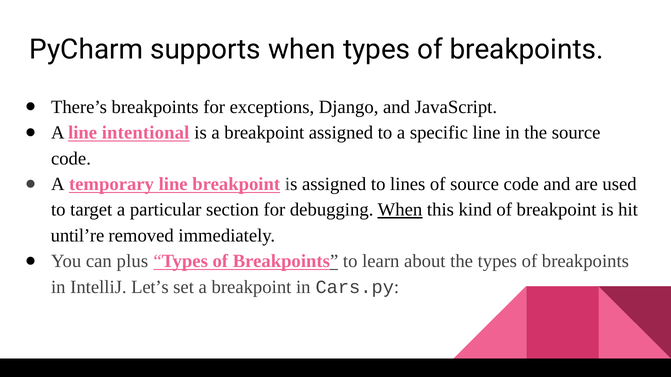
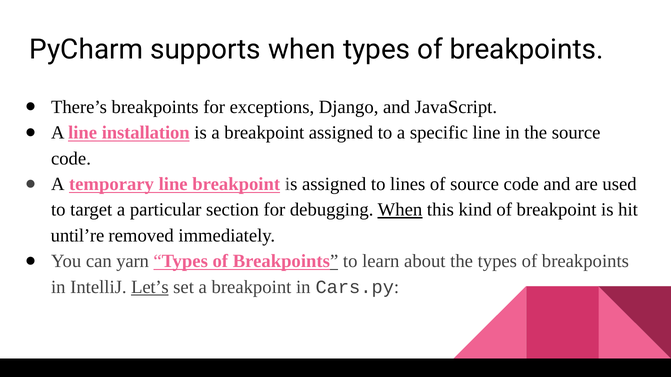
intentional: intentional -> installation
plus: plus -> yarn
Let’s underline: none -> present
